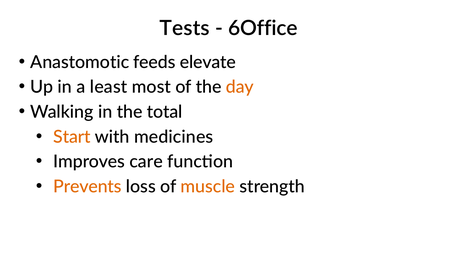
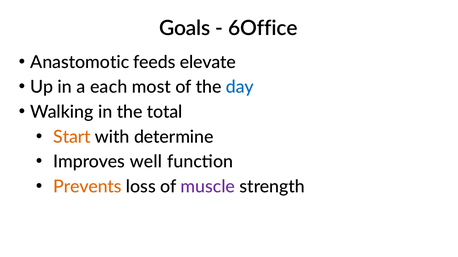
Tests: Tests -> Goals
least: least -> each
day colour: orange -> blue
medicines: medicines -> determine
care: care -> well
muscle colour: orange -> purple
